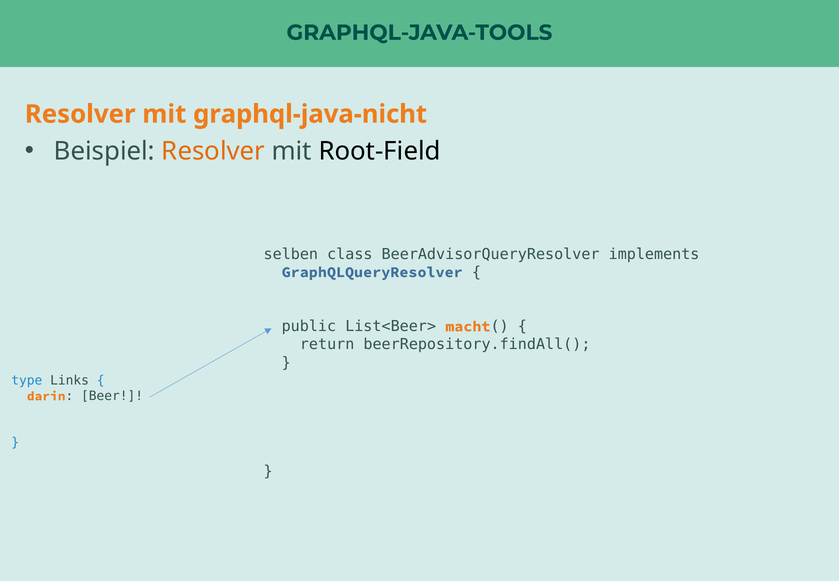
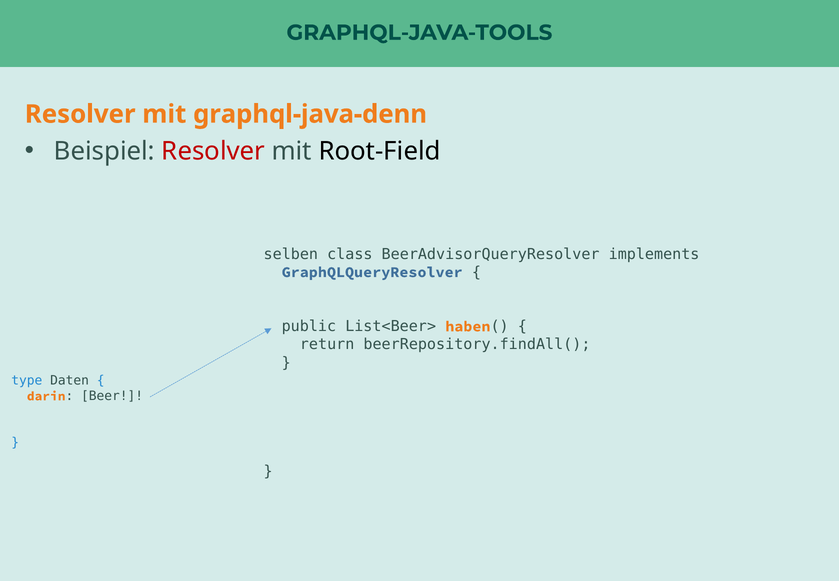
graphql-java-nicht: graphql-java-nicht -> graphql-java-denn
Resolver at (213, 151) colour: orange -> red
macht: macht -> haben
Links: Links -> Daten
